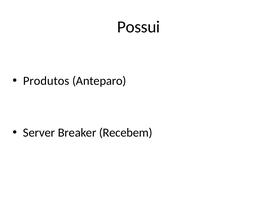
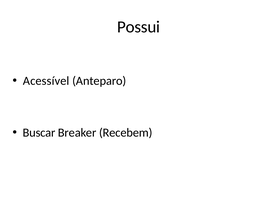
Produtos: Produtos -> Acessível
Server: Server -> Buscar
